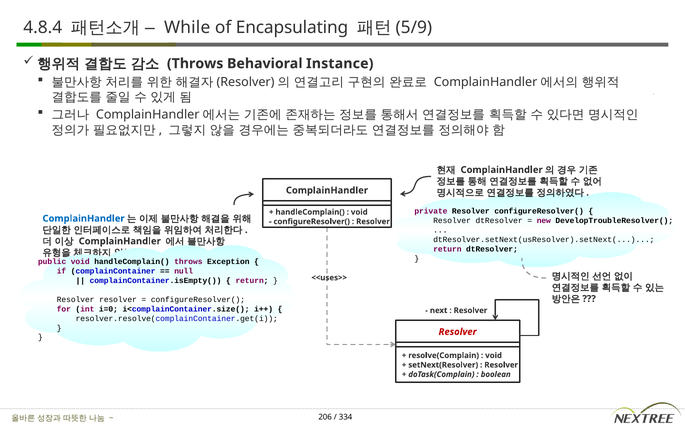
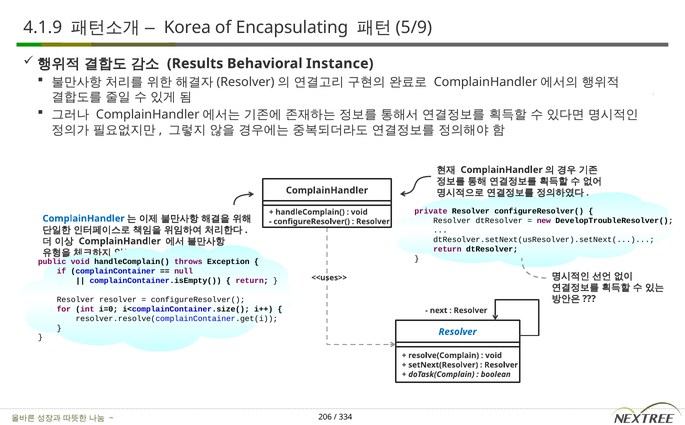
4.8.4: 4.8.4 -> 4.1.9
While: While -> Korea
Throws at (195, 64): Throws -> Results
Resolver at (458, 332) colour: red -> blue
